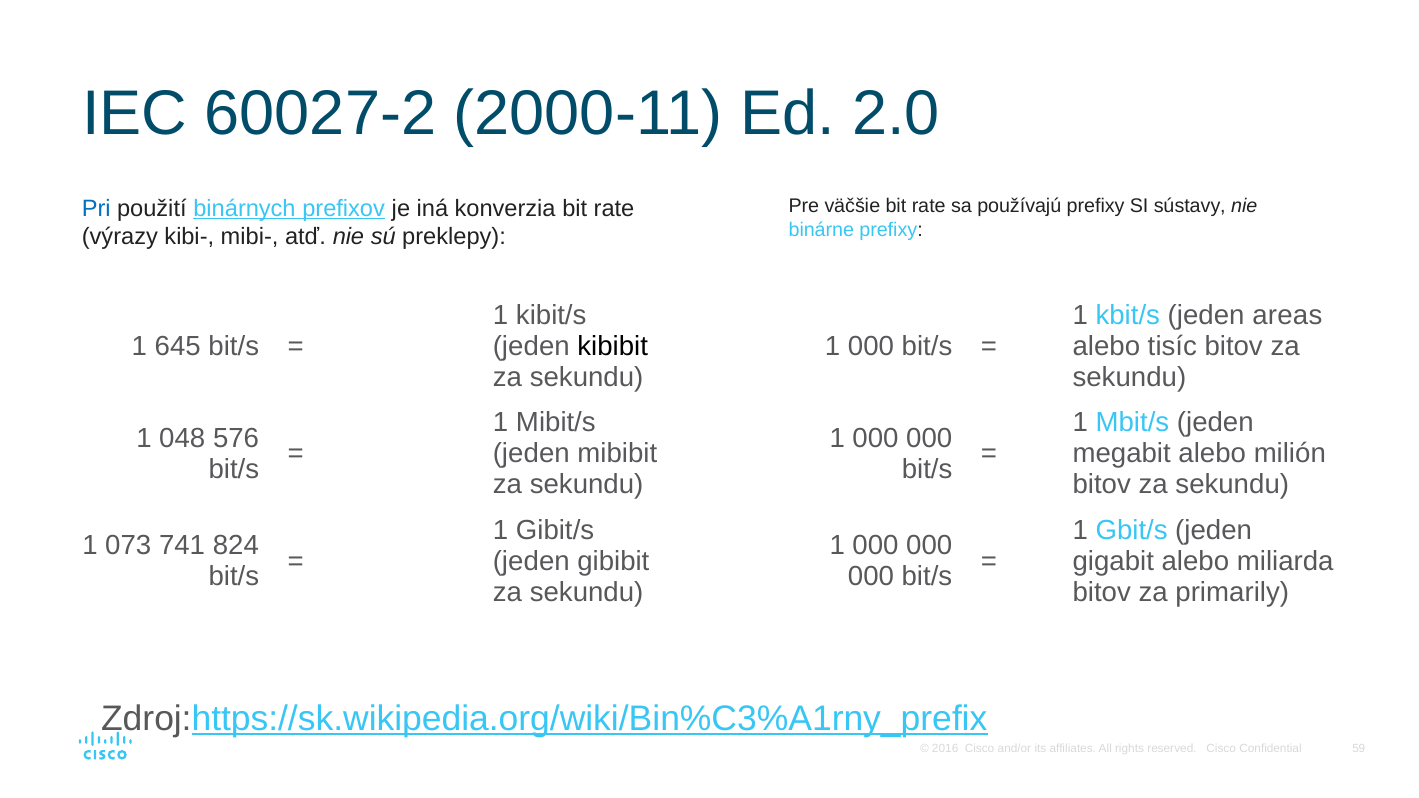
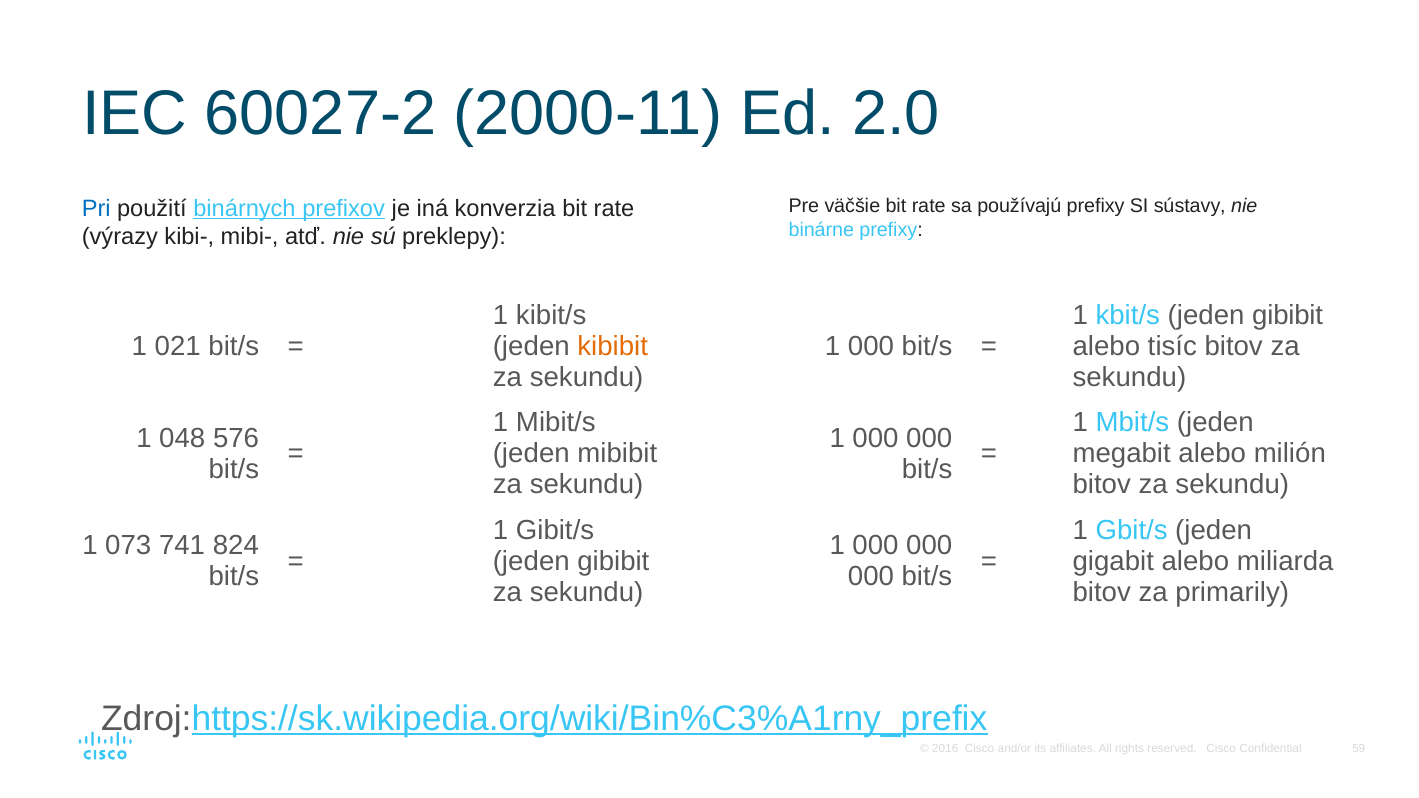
kbit/s jeden areas: areas -> gibibit
645: 645 -> 021
kibibit colour: black -> orange
